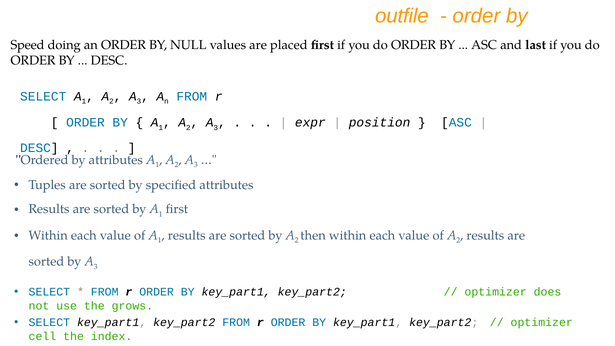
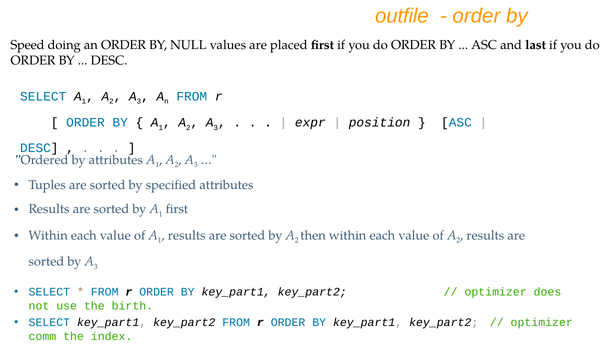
grows: grows -> birth
cell: cell -> comm
